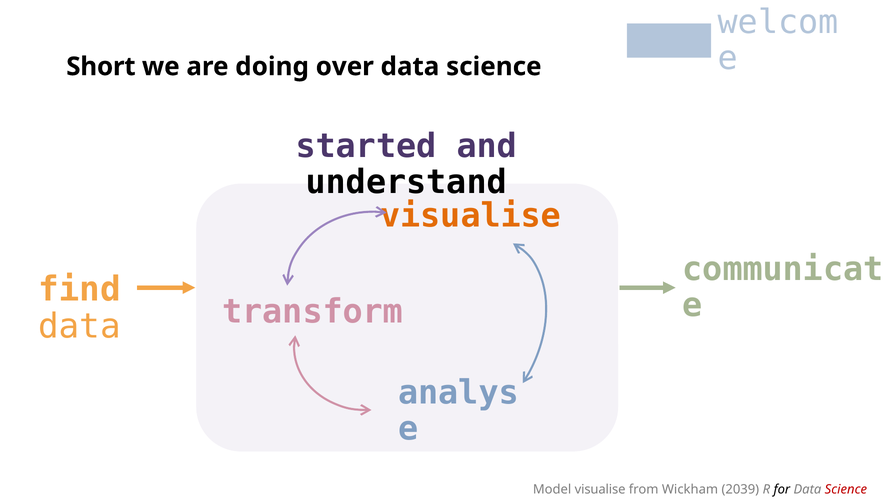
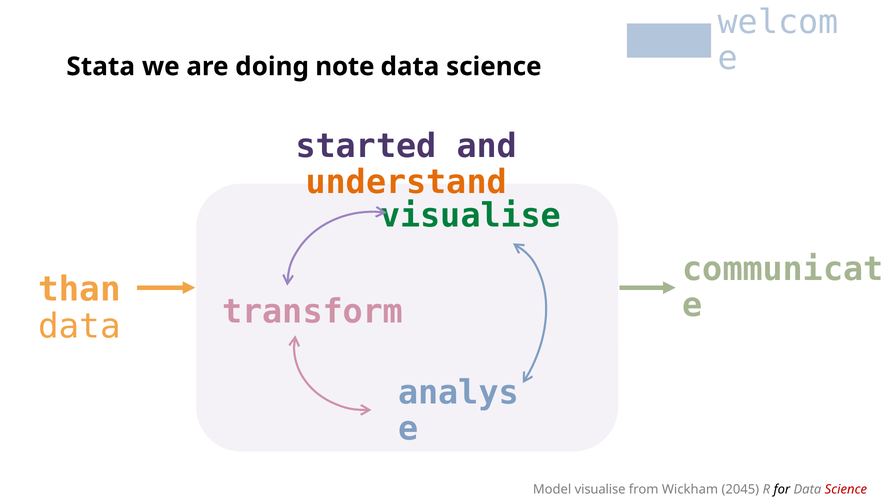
Short: Short -> Stata
over: over -> note
understand colour: black -> orange
visualise at (471, 216) colour: orange -> green
find: find -> than
2039: 2039 -> 2045
